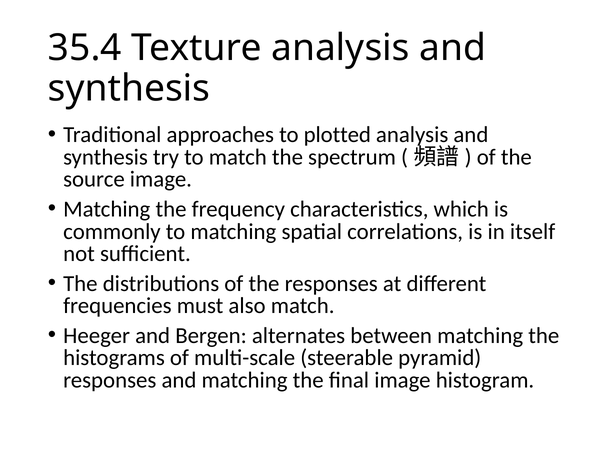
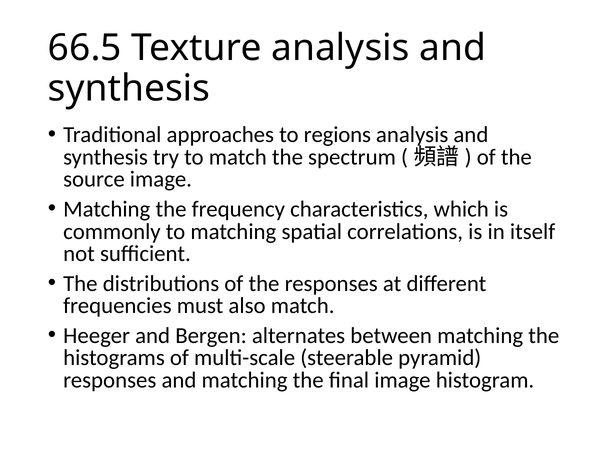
35.4: 35.4 -> 66.5
plotted: plotted -> regions
